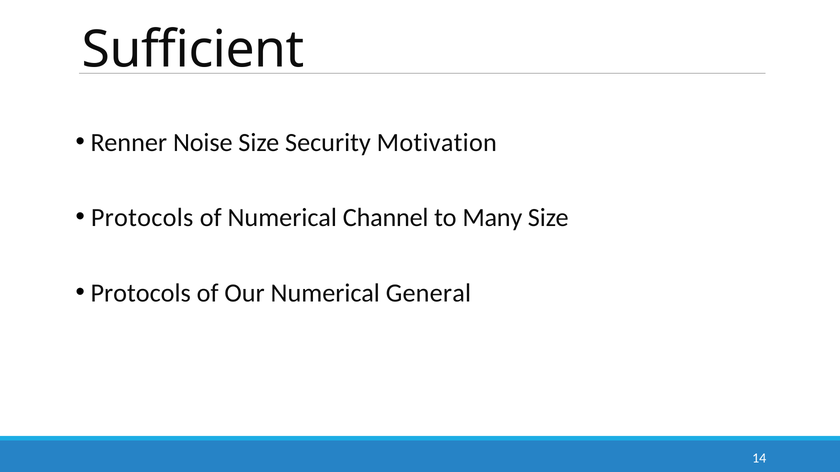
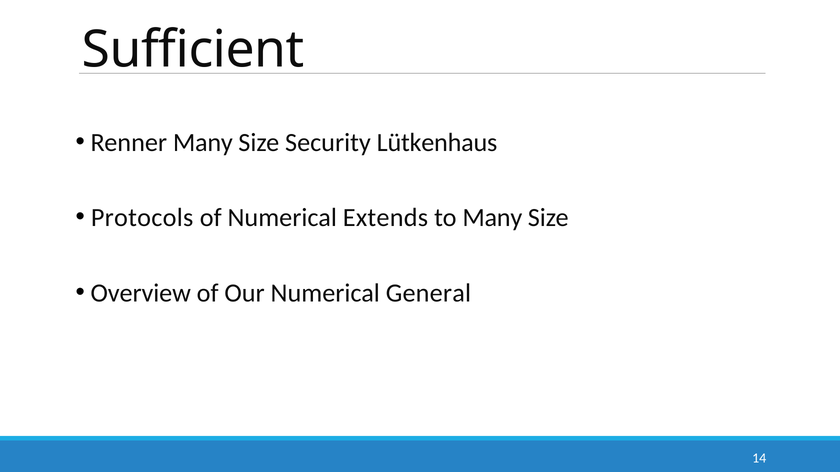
Renner Noise: Noise -> Many
Motivation: Motivation -> Lütkenhaus
Channel: Channel -> Extends
Protocols at (141, 293): Protocols -> Overview
